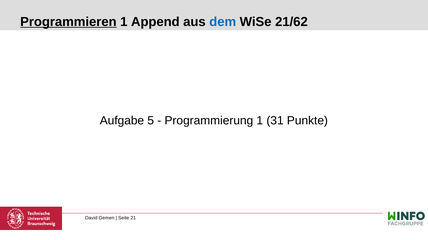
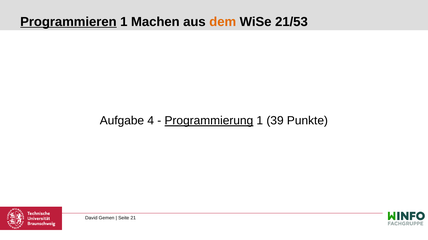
Append: Append -> Machen
dem colour: blue -> orange
21/62: 21/62 -> 21/53
5: 5 -> 4
Programmierung underline: none -> present
31: 31 -> 39
